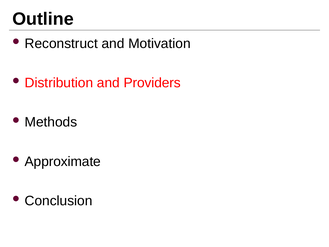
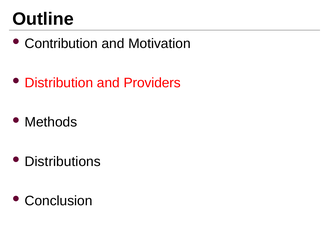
Reconstruct: Reconstruct -> Contribution
Approximate: Approximate -> Distributions
